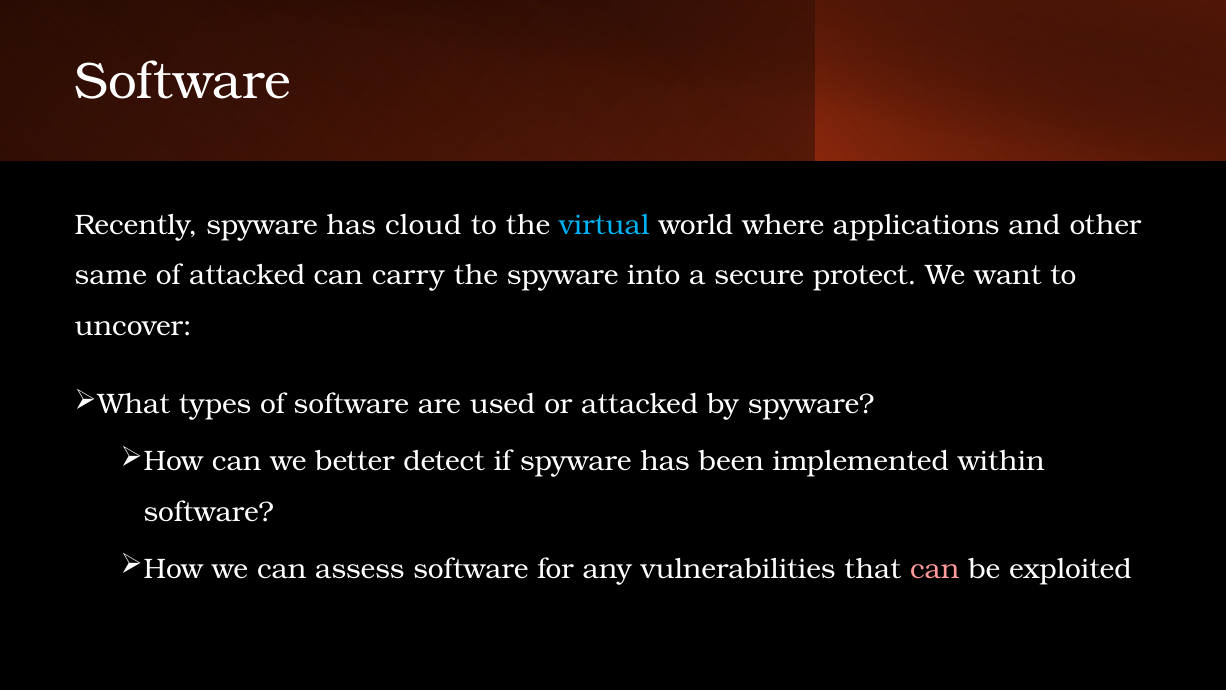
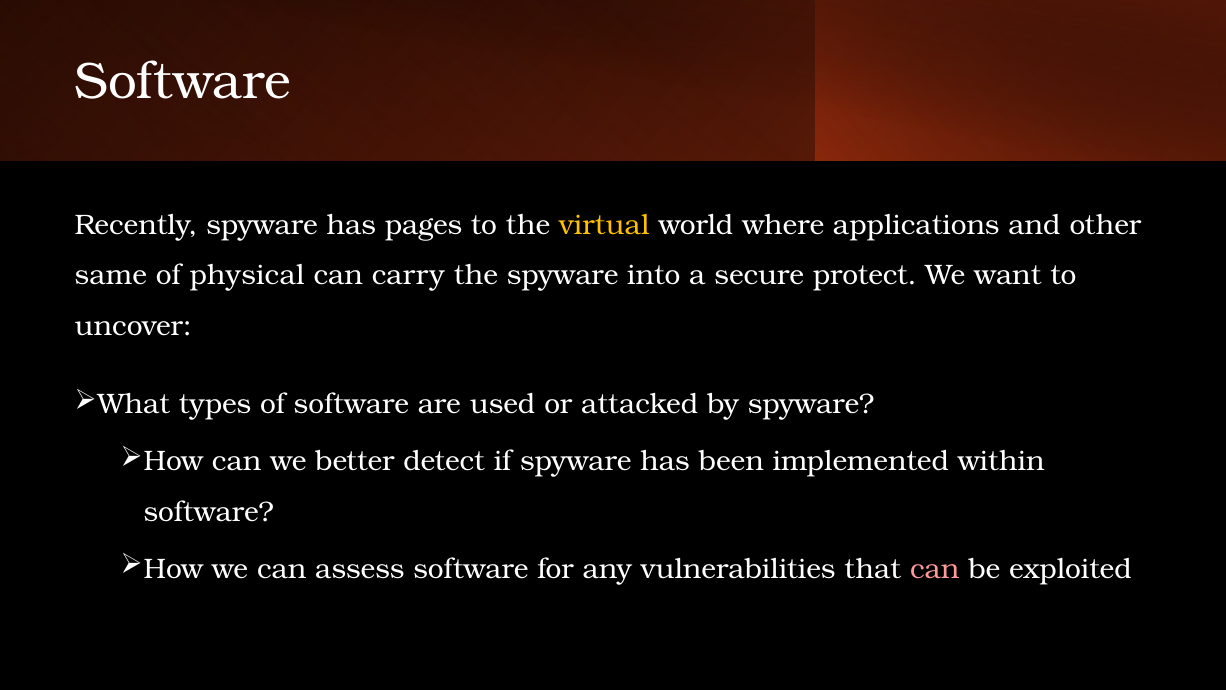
cloud: cloud -> pages
virtual colour: light blue -> yellow
of attacked: attacked -> physical
